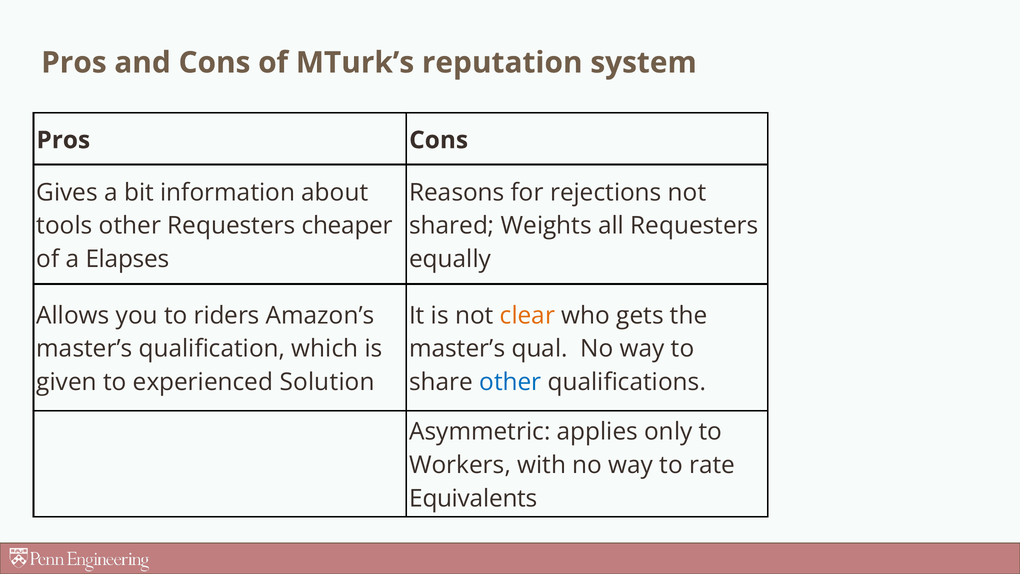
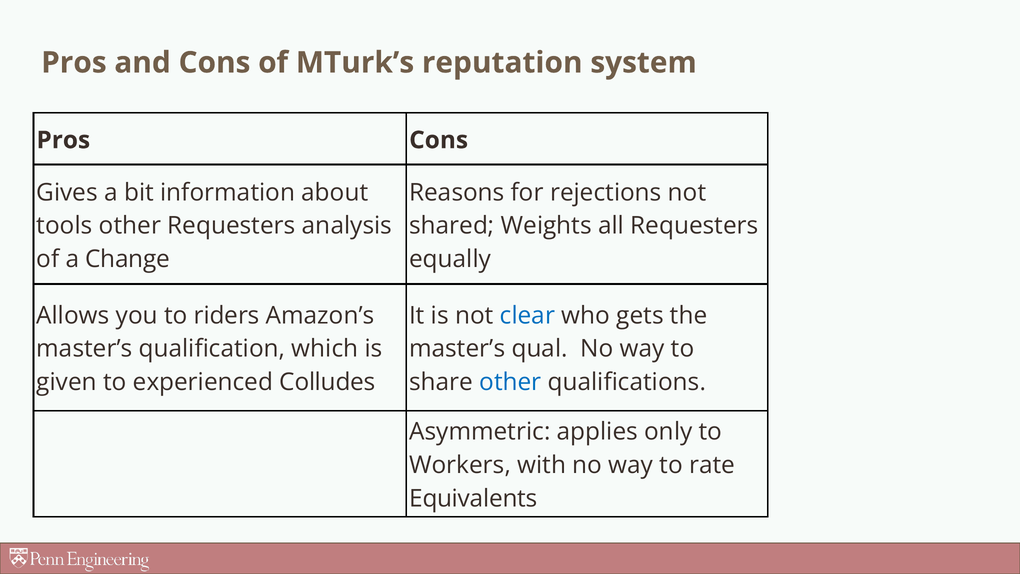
cheaper: cheaper -> analysis
Elapses: Elapses -> Change
clear colour: orange -> blue
Solution: Solution -> Colludes
